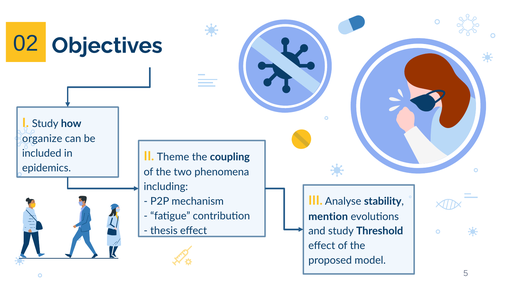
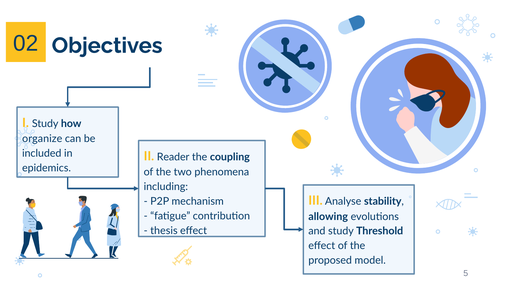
Theme: Theme -> Reader
mention: mention -> allowing
